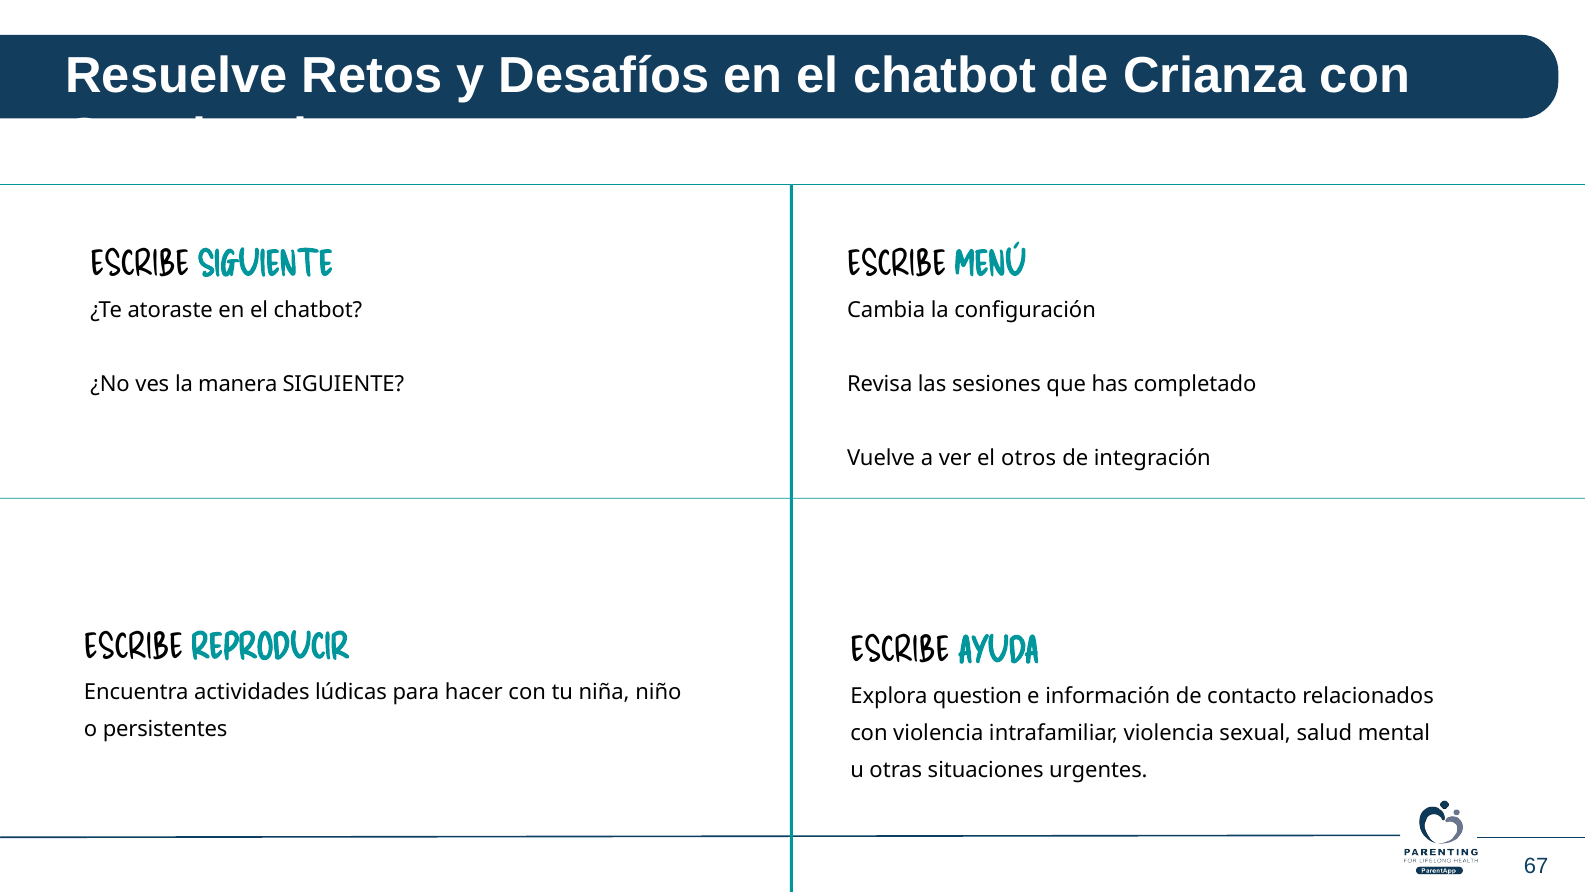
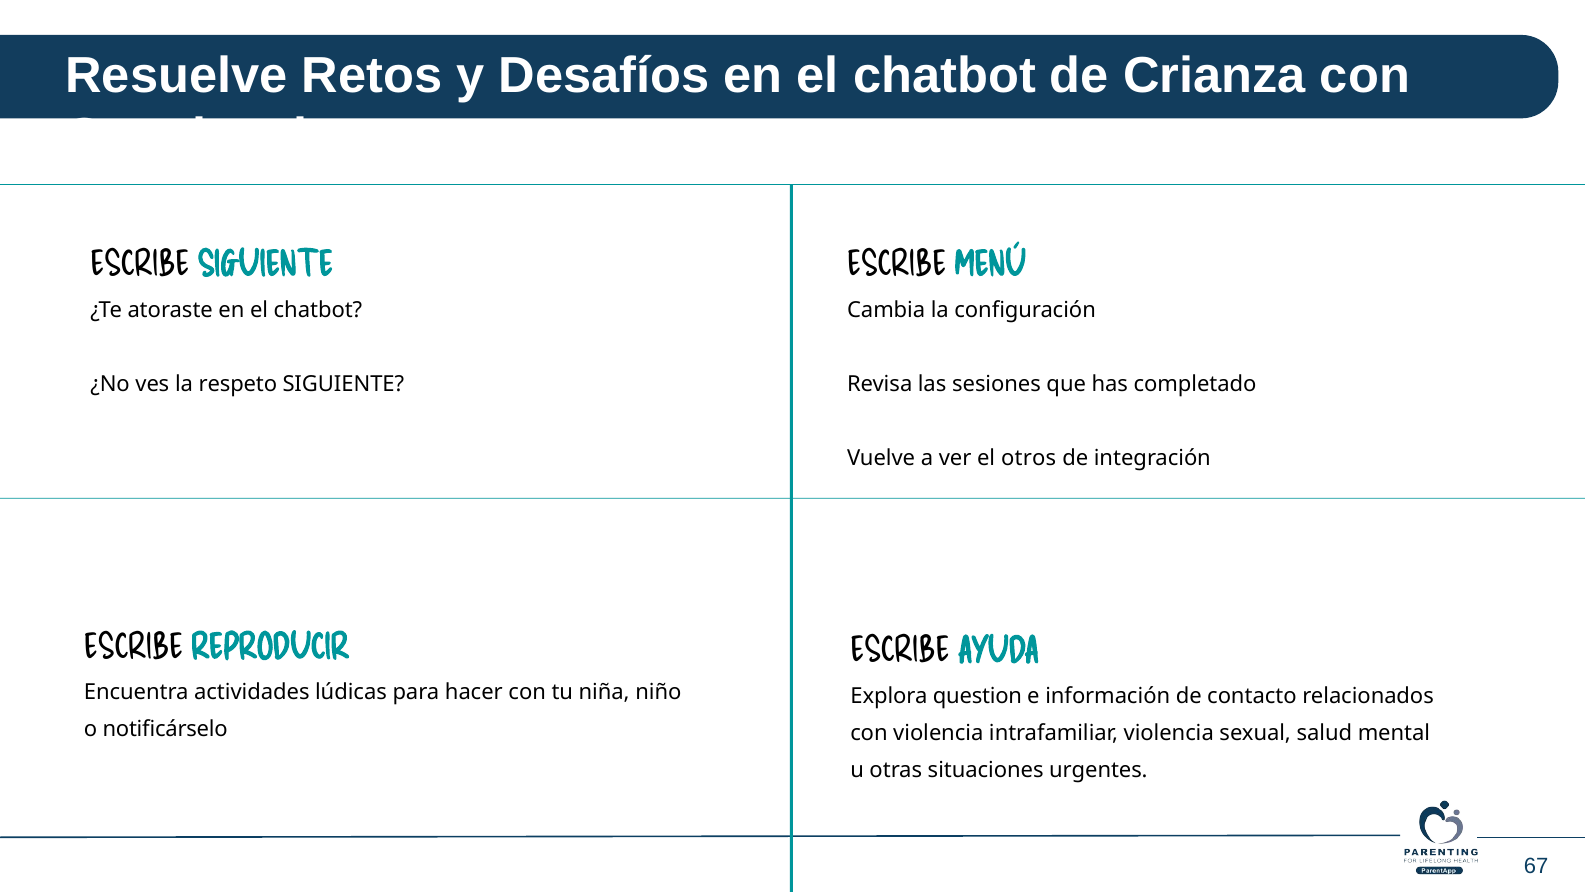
manera: manera -> respeto
persistentes: persistentes -> notificárselo
